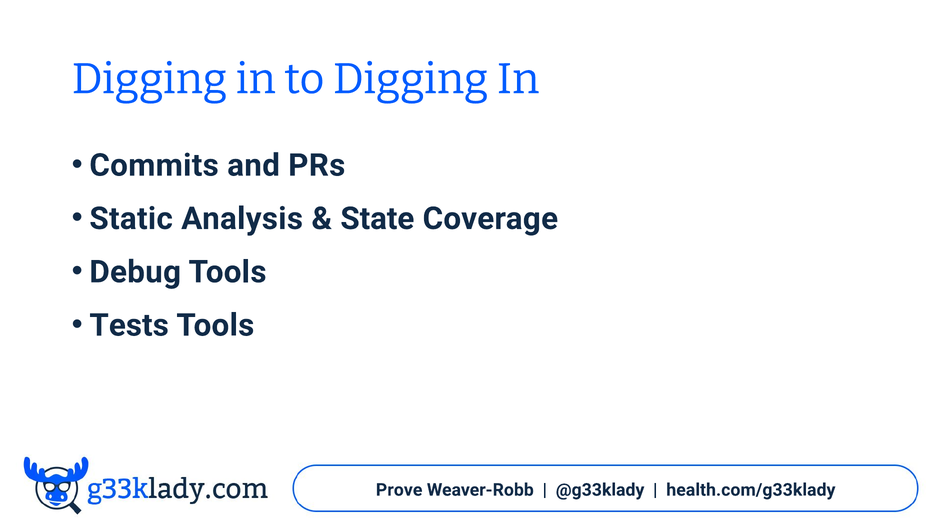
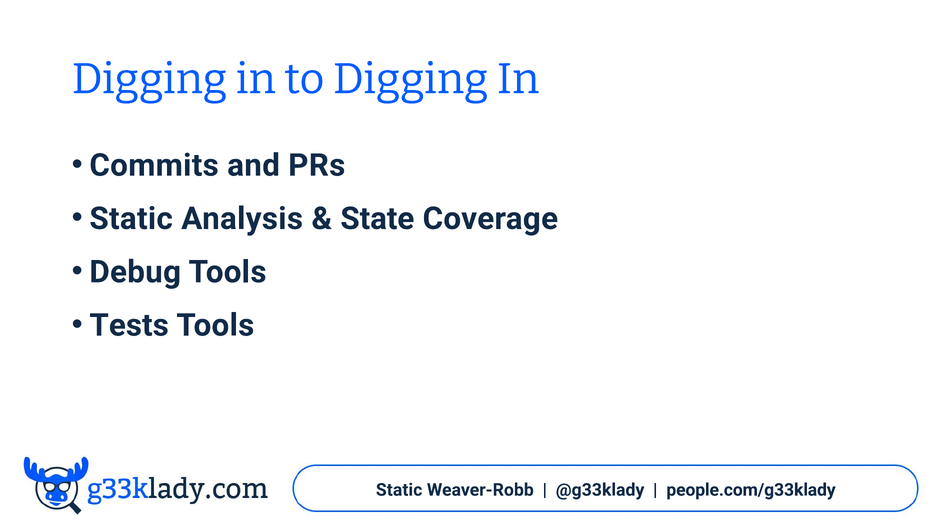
Prove at (399, 490): Prove -> Static
health.com/g33klady: health.com/g33klady -> people.com/g33klady
